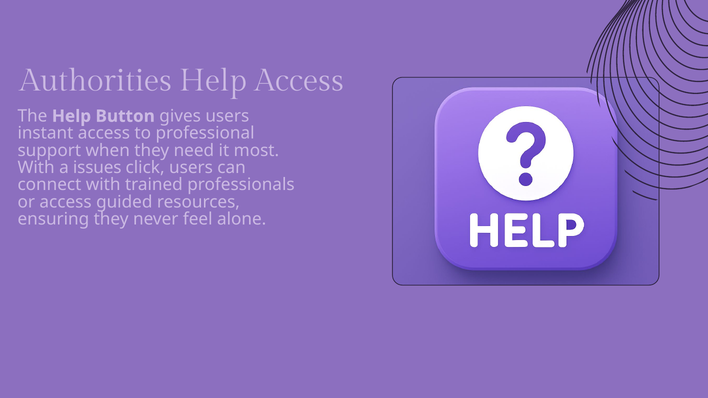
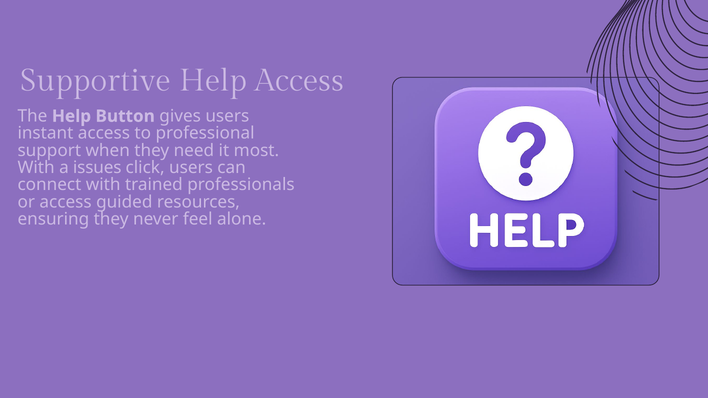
Authorities: Authorities -> Supportive
